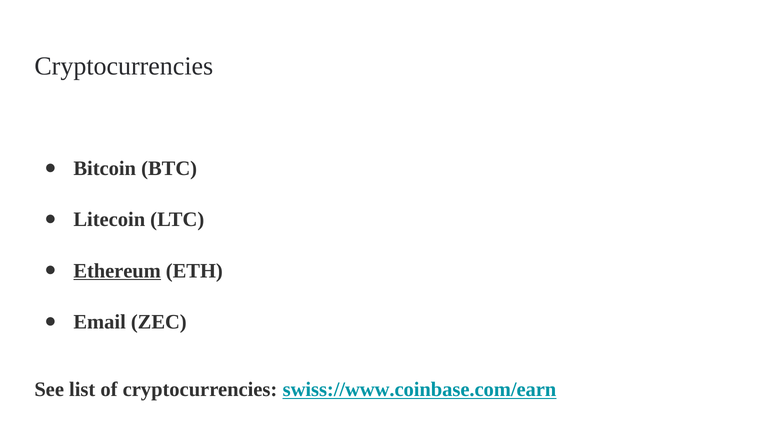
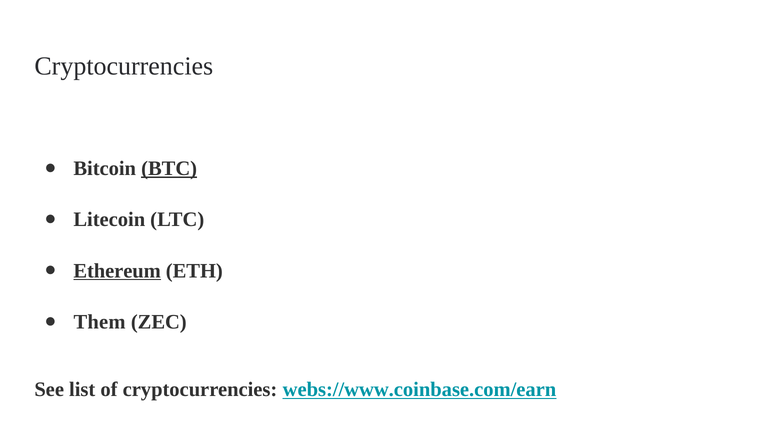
BTC underline: none -> present
Email: Email -> Them
swiss://www.coinbase.com/earn: swiss://www.coinbase.com/earn -> webs://www.coinbase.com/earn
